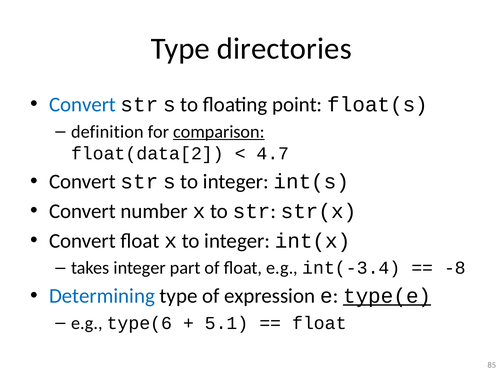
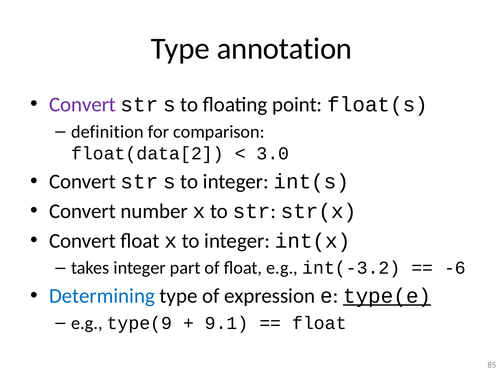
directories: directories -> annotation
Convert at (82, 105) colour: blue -> purple
comparison underline: present -> none
4.7: 4.7 -> 3.0
int(-3.4: int(-3.4 -> int(-3.2
-8: -8 -> -6
type(6: type(6 -> type(9
5.1: 5.1 -> 9.1
